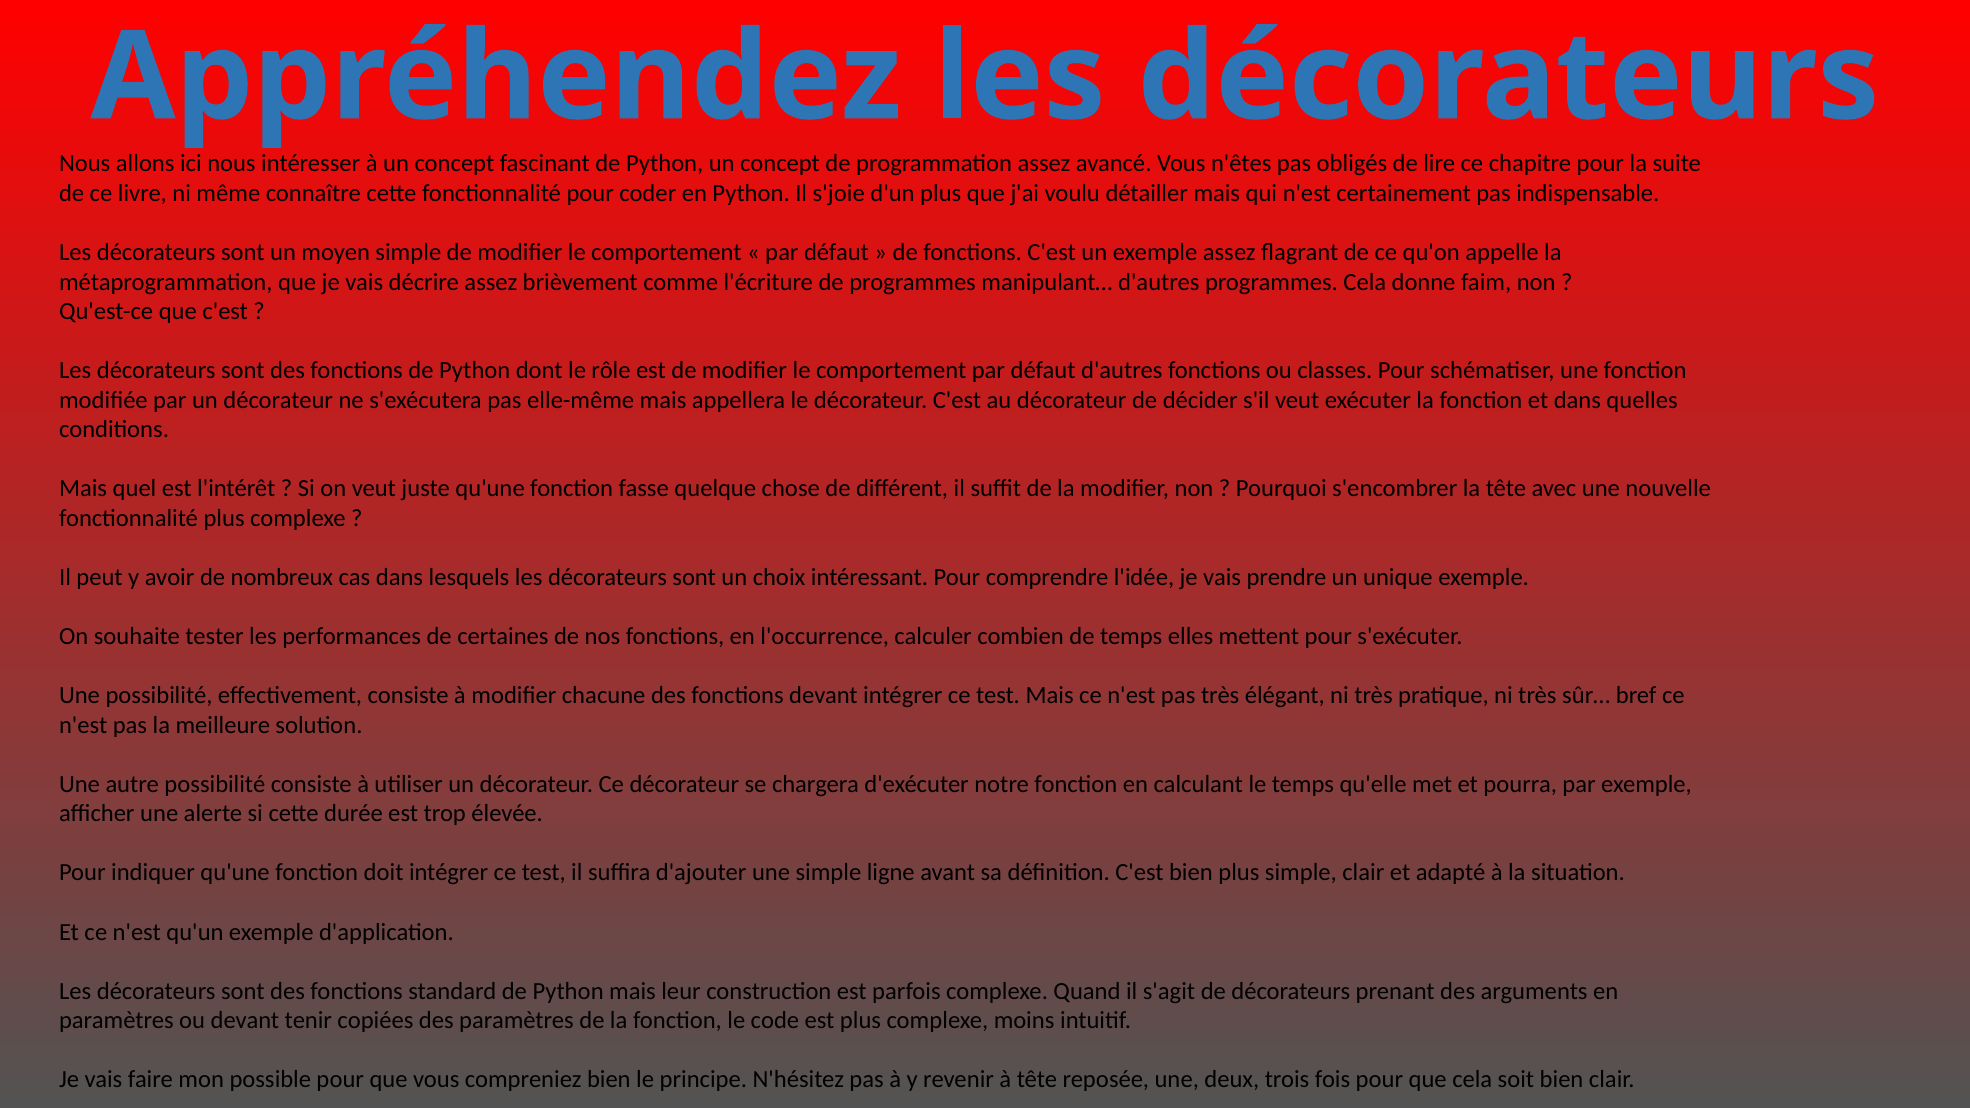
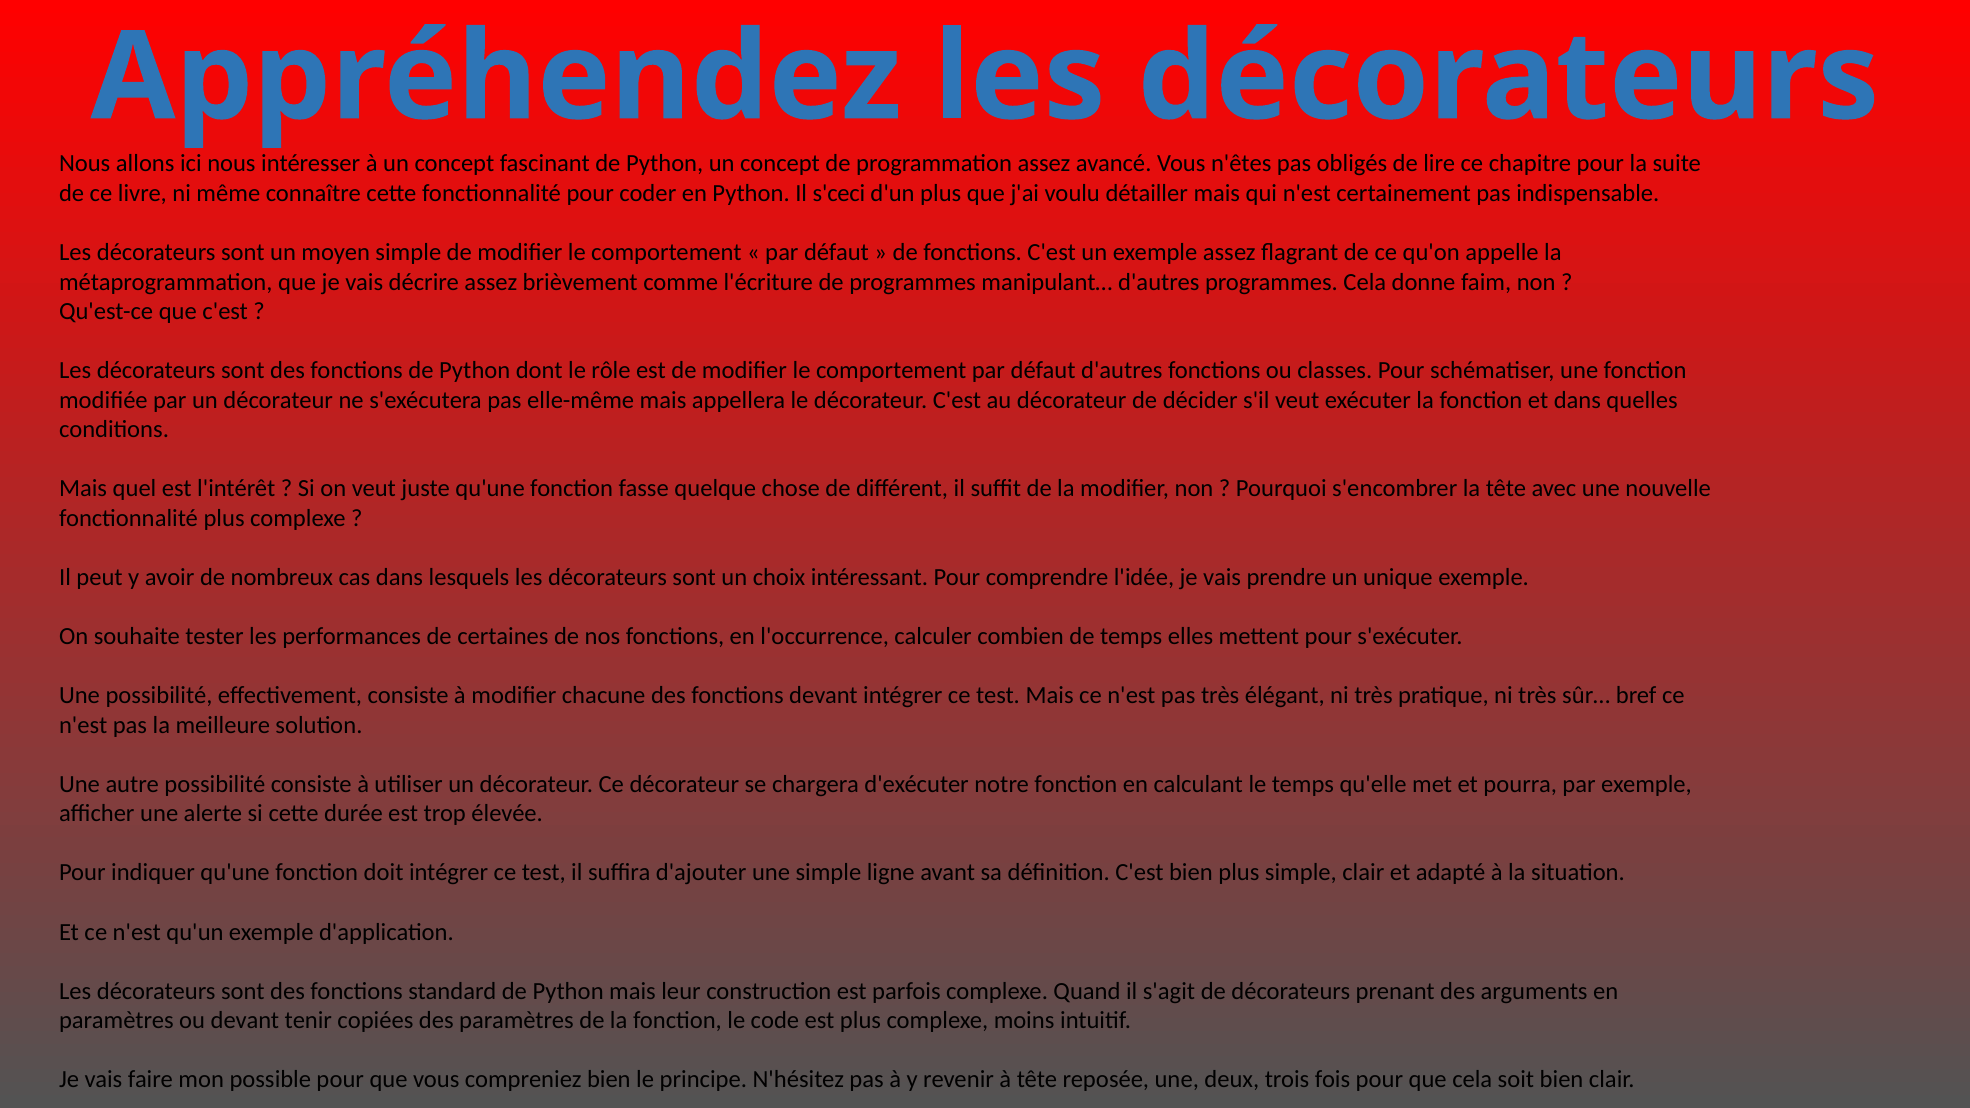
s'joie: s'joie -> s'ceci
